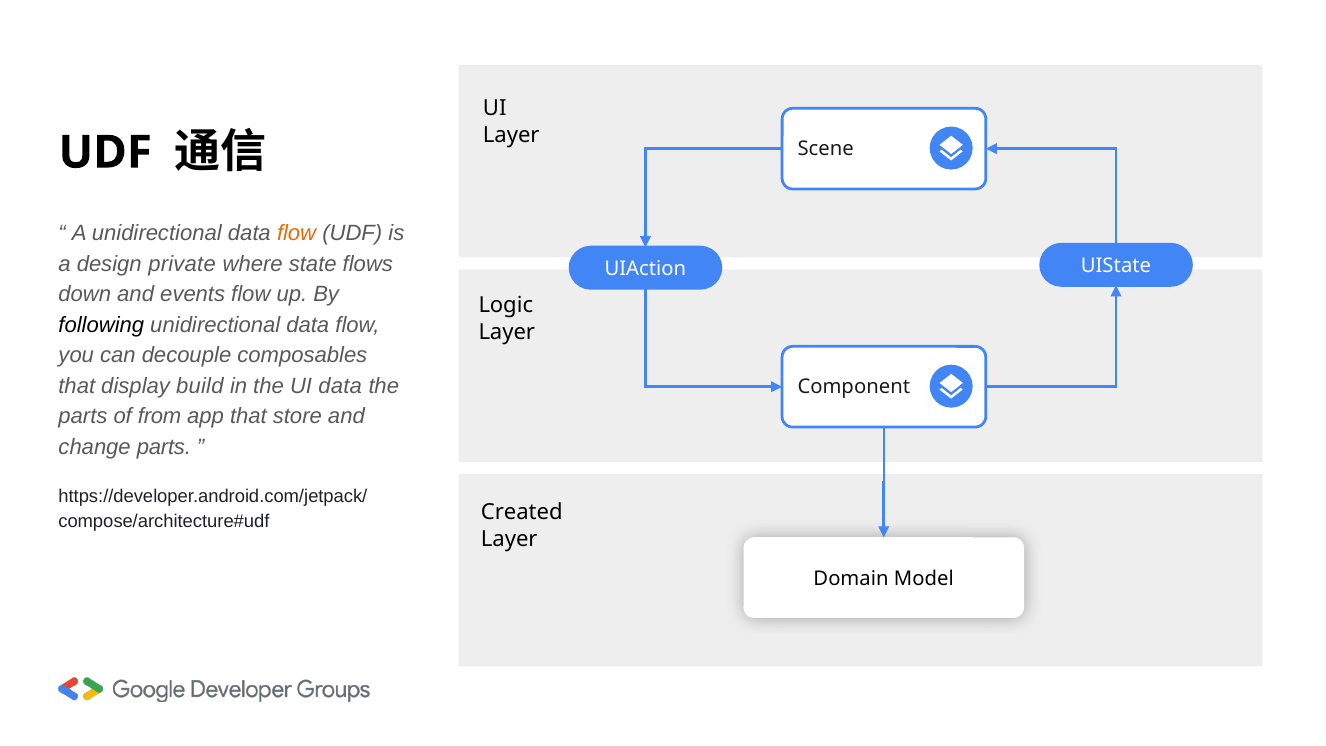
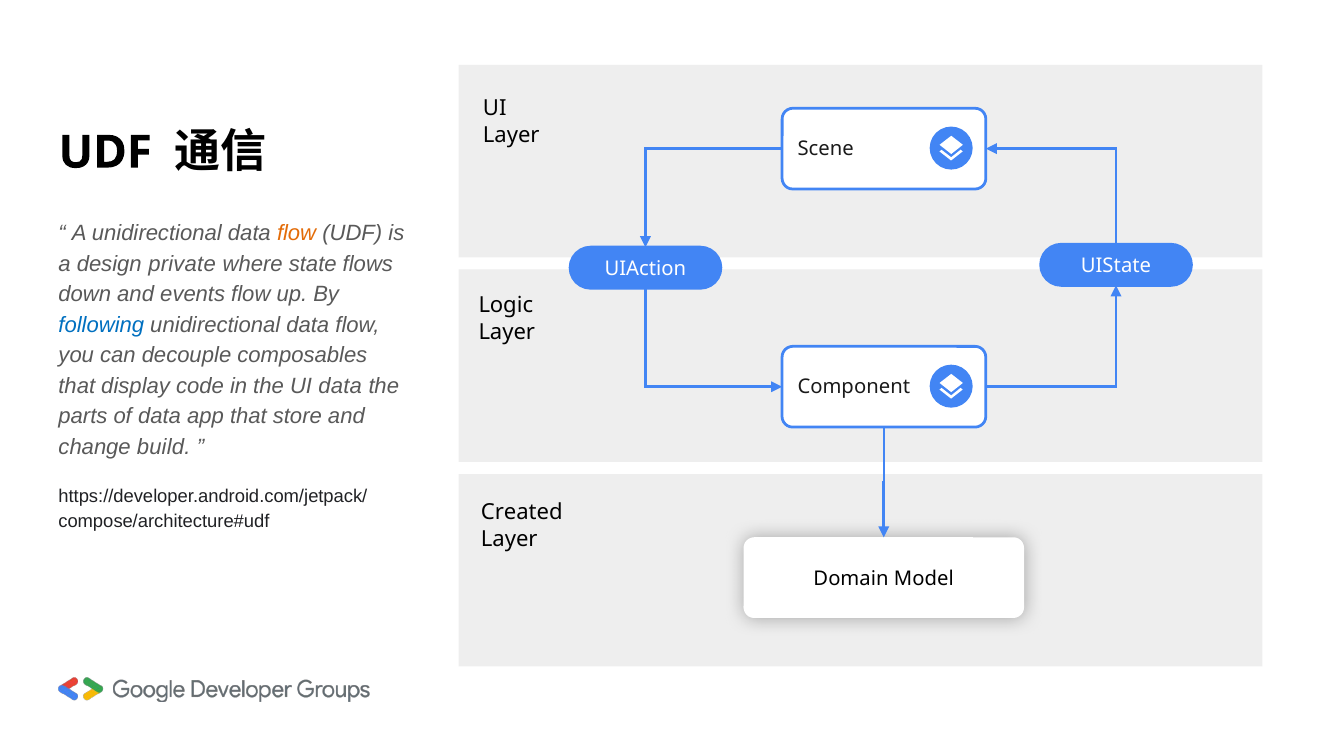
following colour: black -> blue
build: build -> code
of from: from -> data
change parts: parts -> build
